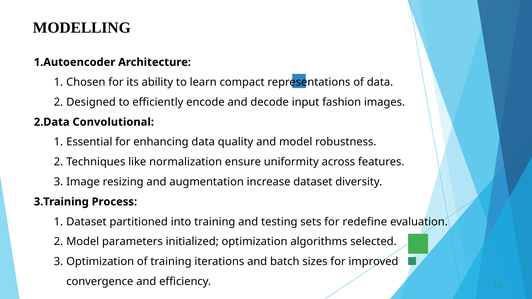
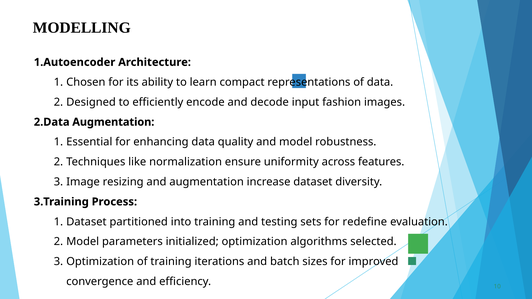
Convolutional at (113, 122): Convolutional -> Augmentation
